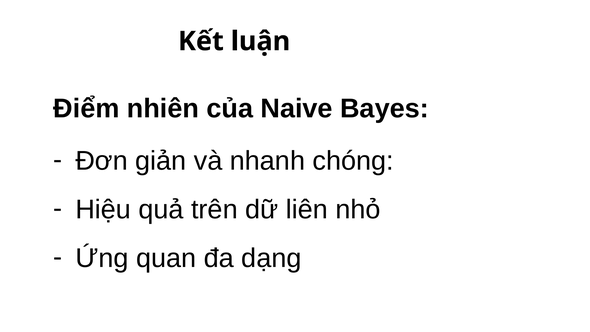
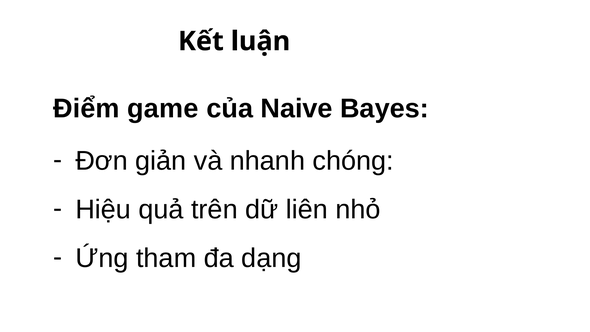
nhiên: nhiên -> game
quan: quan -> tham
